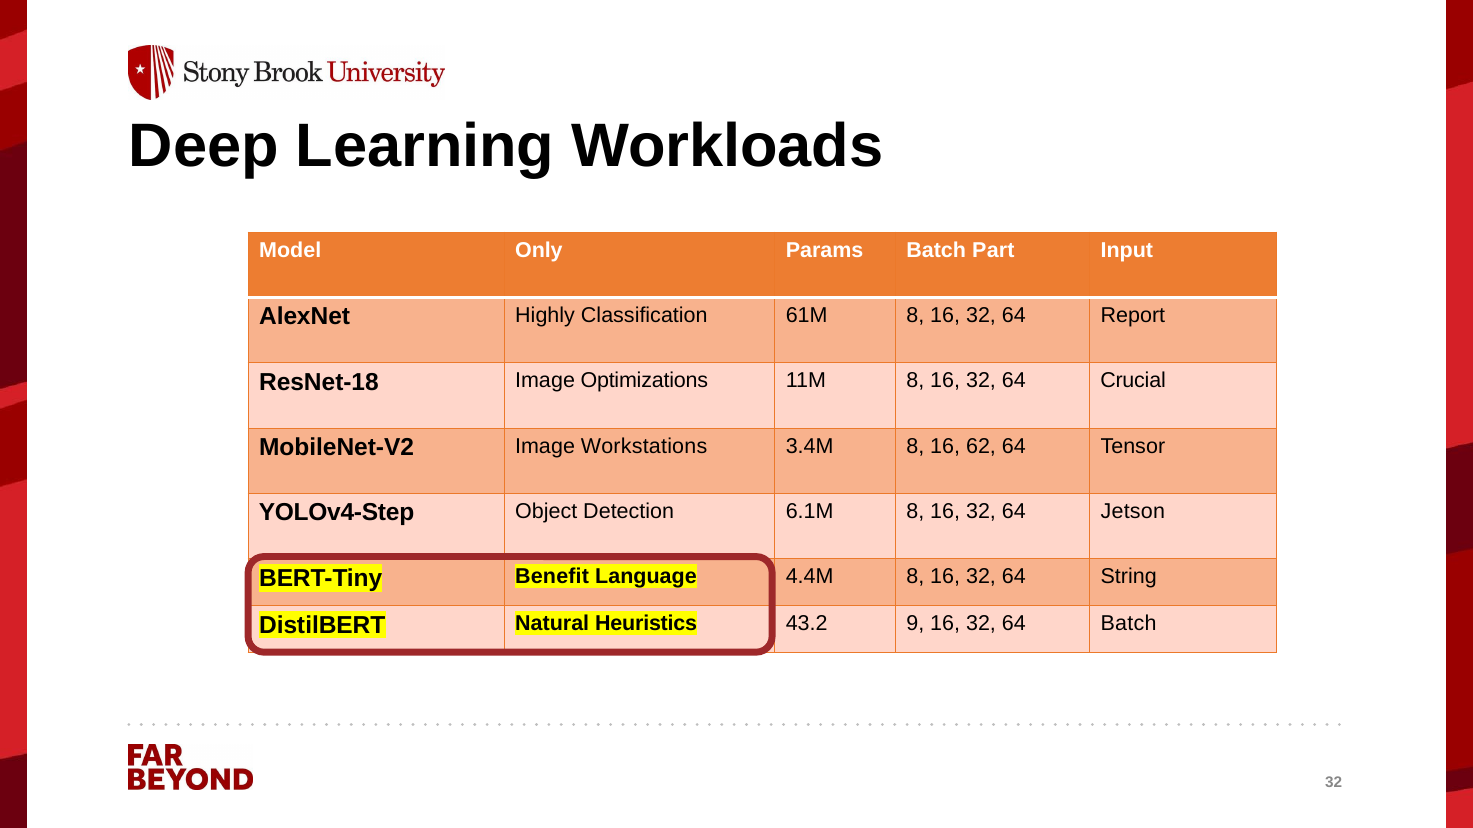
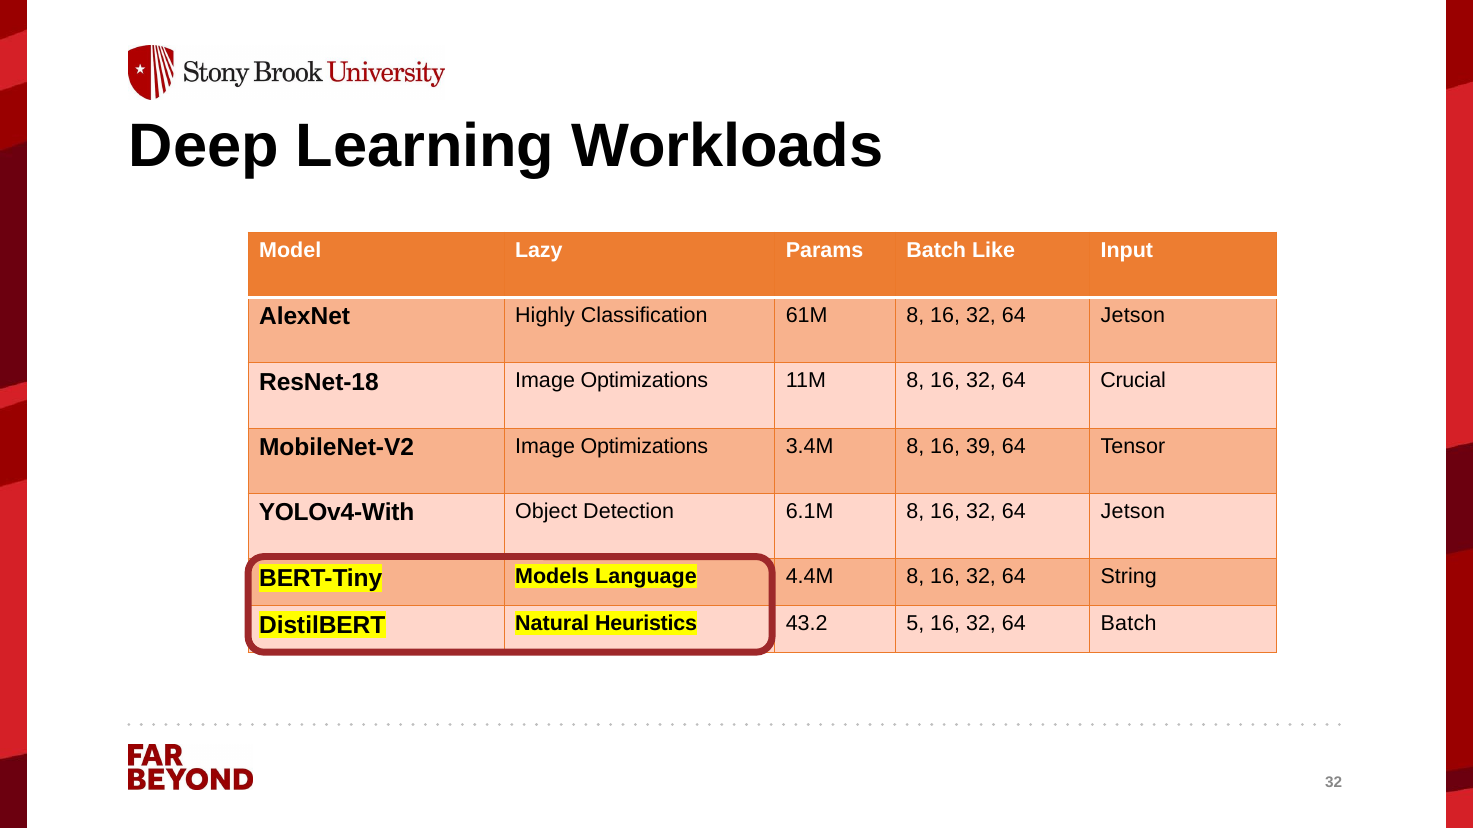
Only: Only -> Lazy
Part: Part -> Like
Report at (1133, 316): Report -> Jetson
MobileNet-V2 Image Workstations: Workstations -> Optimizations
62: 62 -> 39
YOLOv4-Step: YOLOv4-Step -> YOLOv4-With
Benefit: Benefit -> Models
9: 9 -> 5
